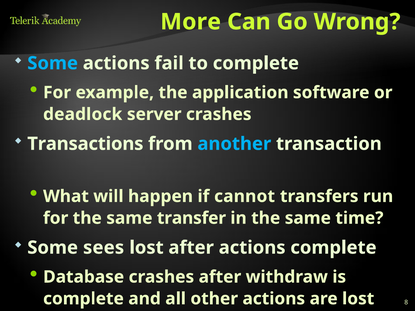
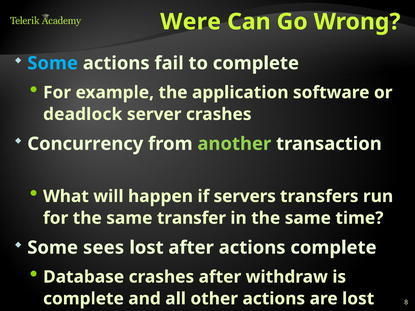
More: More -> Were
Transactions: Transactions -> Concurrency
another colour: light blue -> light green
cannot: cannot -> servers
